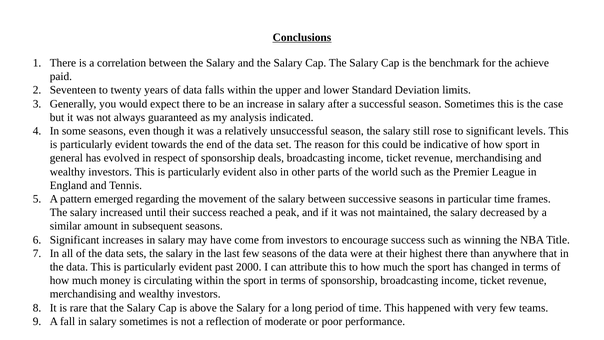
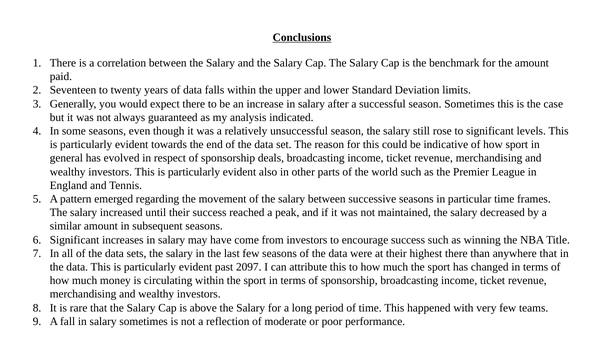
the achieve: achieve -> amount
2000: 2000 -> 2097
